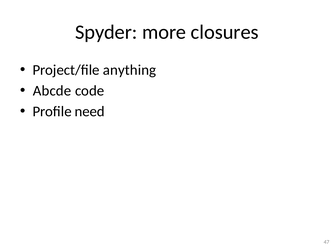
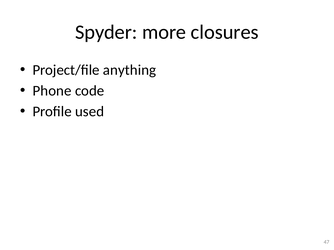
Abcde: Abcde -> Phone
need: need -> used
